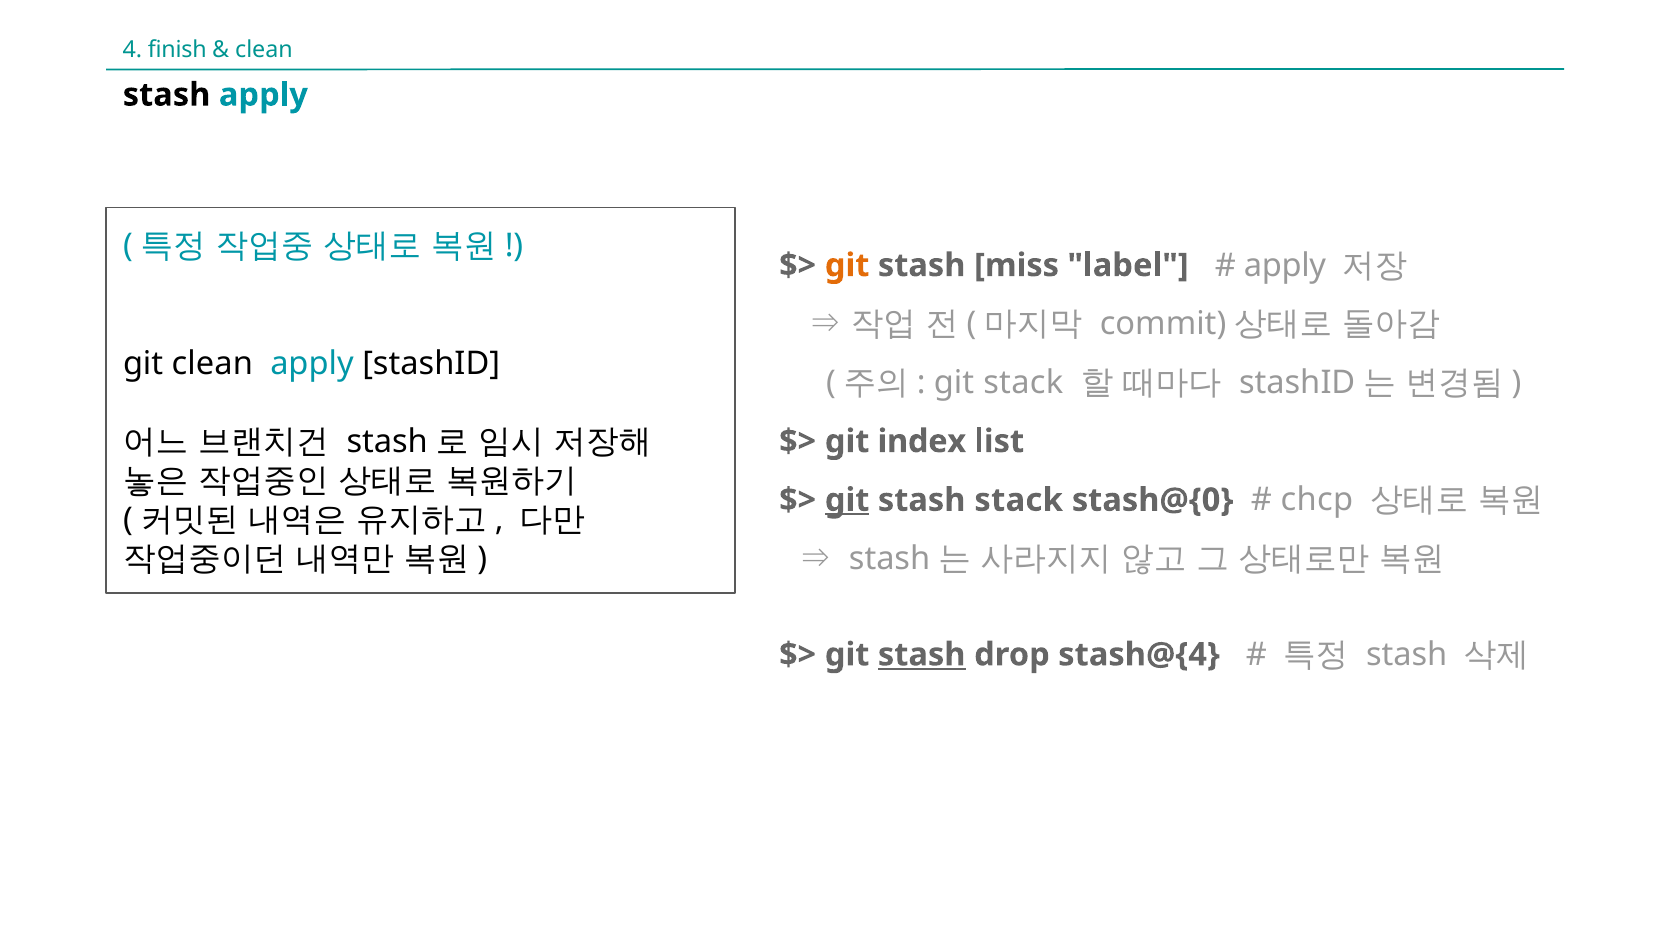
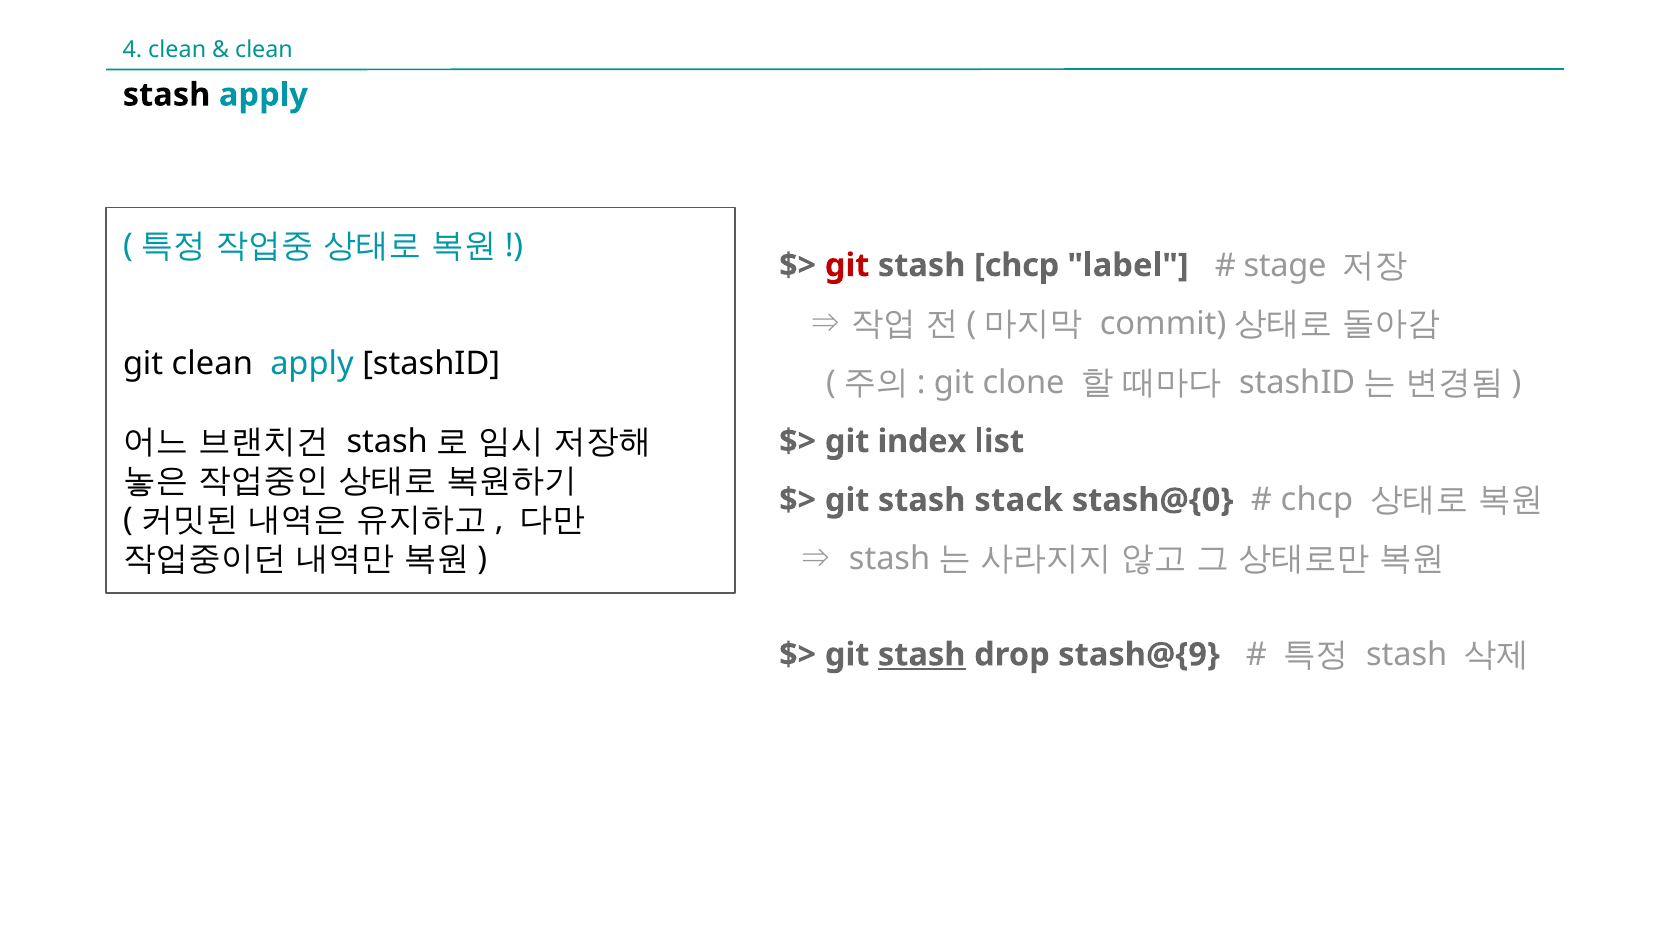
4 finish: finish -> clean
git at (847, 265) colour: orange -> red
stash miss: miss -> chcp
apply at (1285, 265): apply -> stage
git stack: stack -> clone
git at (847, 500) underline: present -> none
stash@{4: stash@{4 -> stash@{9
